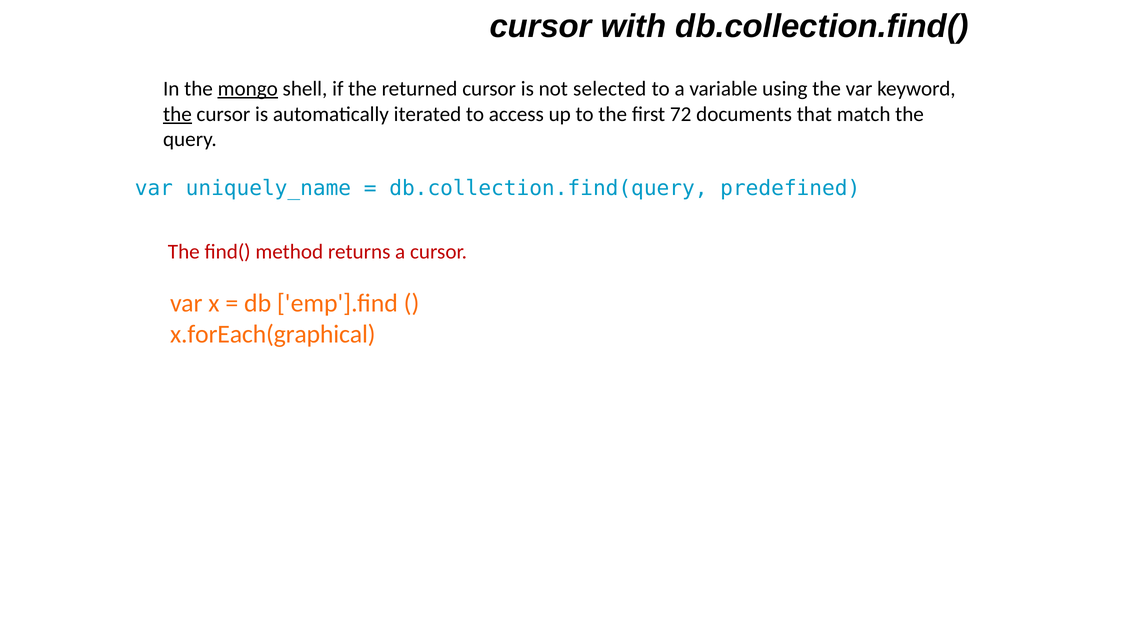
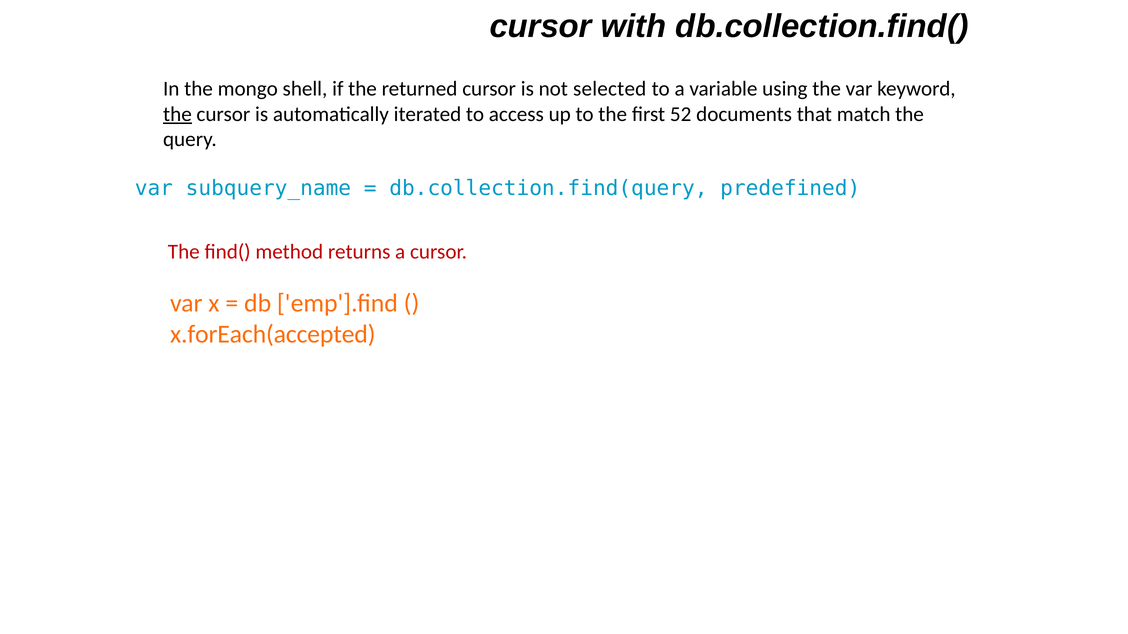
mongo underline: present -> none
72: 72 -> 52
uniquely_name: uniquely_name -> subquery_name
x.forEach(graphical: x.forEach(graphical -> x.forEach(accepted
